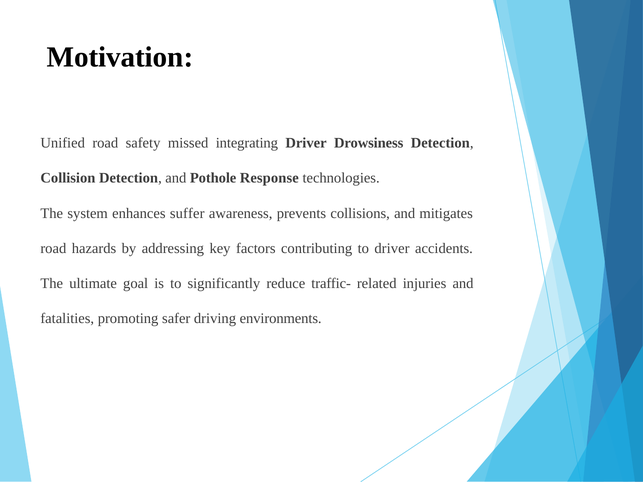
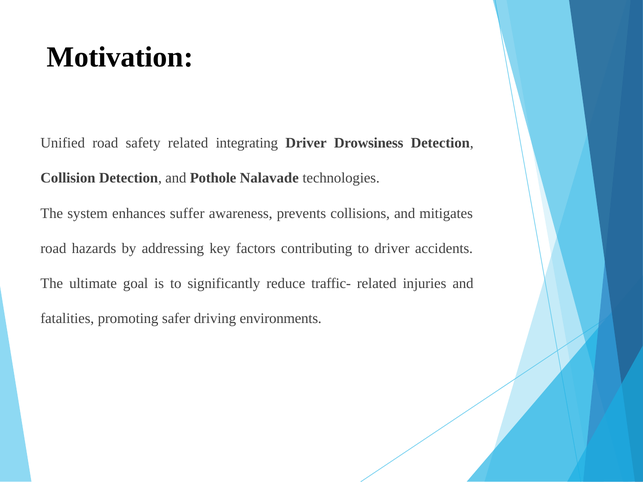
safety missed: missed -> related
Response: Response -> Nalavade
